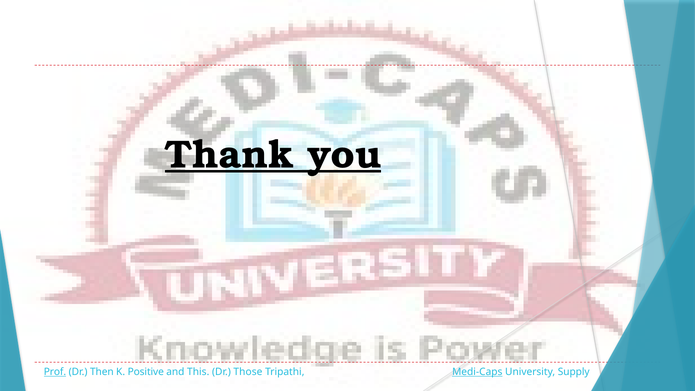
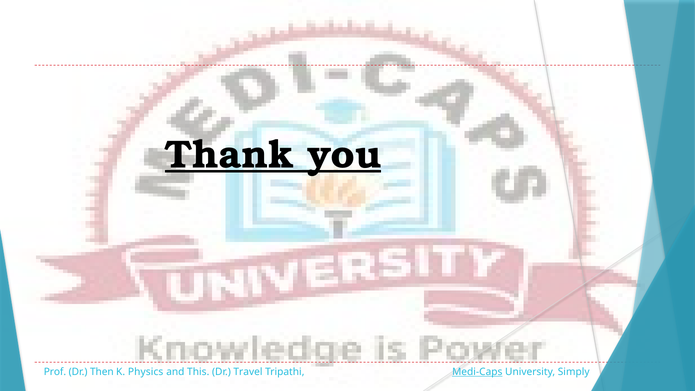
Prof underline: present -> none
Positive: Positive -> Physics
Those: Those -> Travel
Supply: Supply -> Simply
